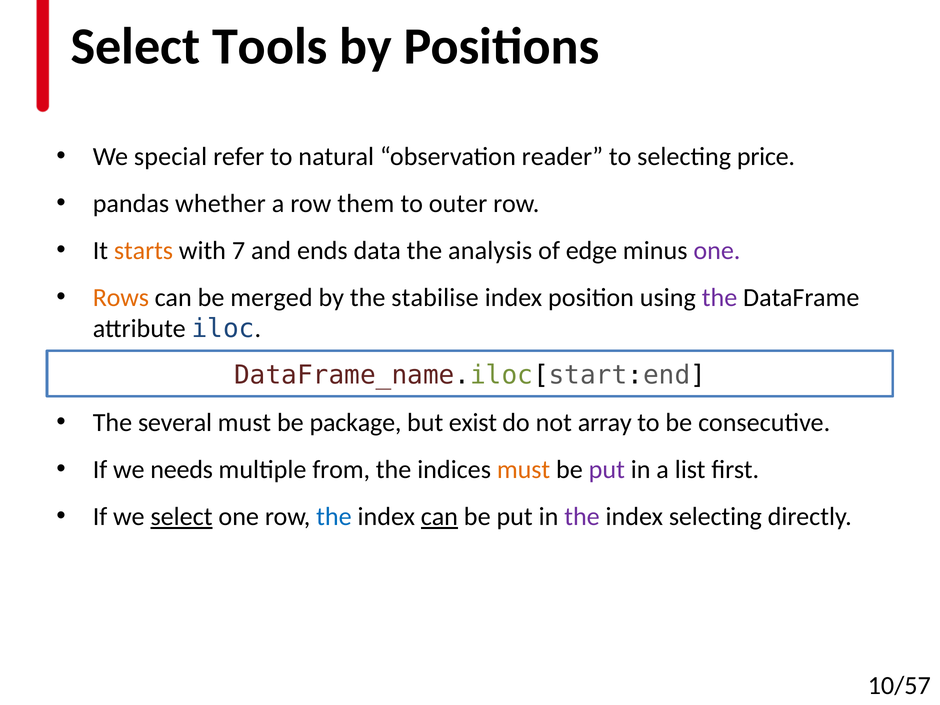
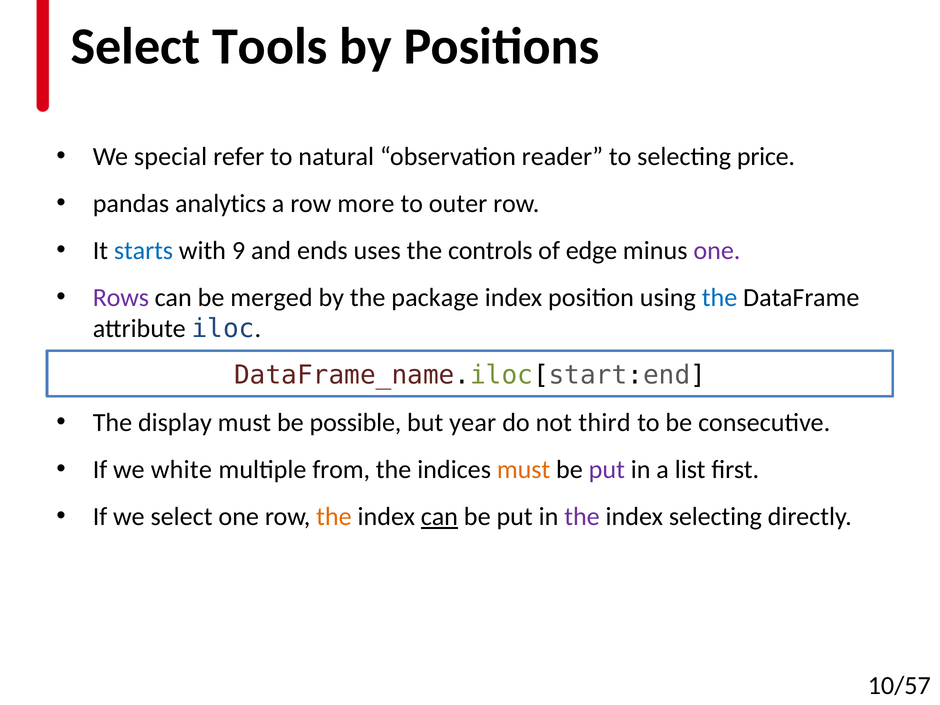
whether: whether -> analytics
them: them -> more
starts colour: orange -> blue
7: 7 -> 9
data: data -> uses
analysis: analysis -> controls
Rows colour: orange -> purple
stabilise: stabilise -> package
the at (720, 297) colour: purple -> blue
several: several -> display
package: package -> possible
exist: exist -> year
array: array -> third
needs: needs -> white
select at (182, 517) underline: present -> none
the at (334, 517) colour: blue -> orange
